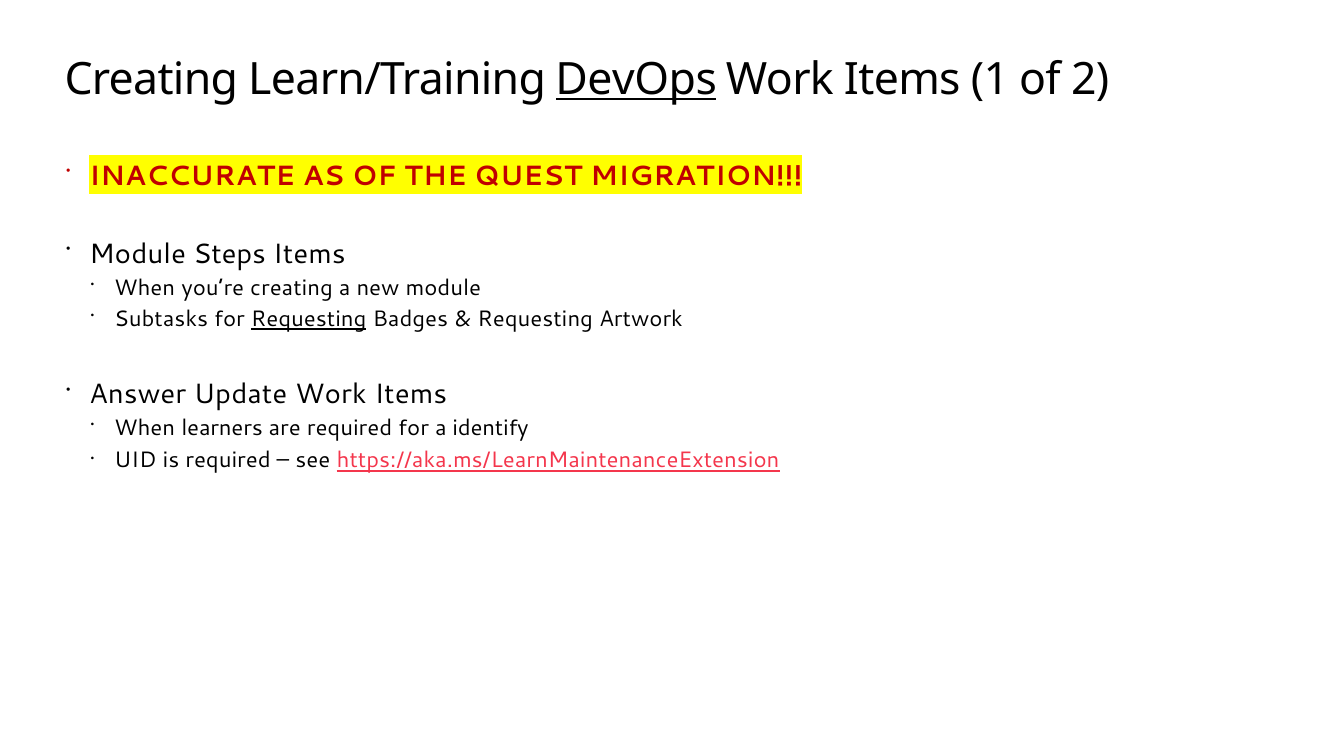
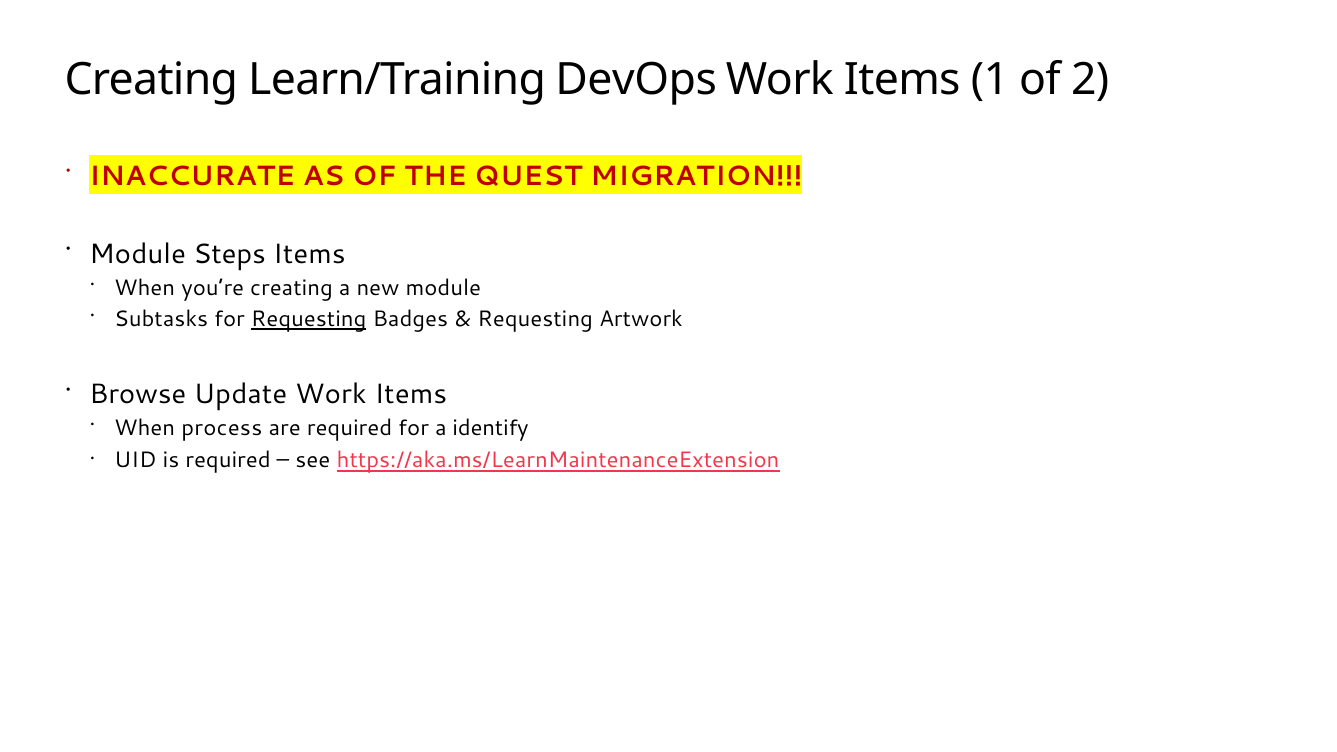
DevOps underline: present -> none
Answer: Answer -> Browse
learners: learners -> process
